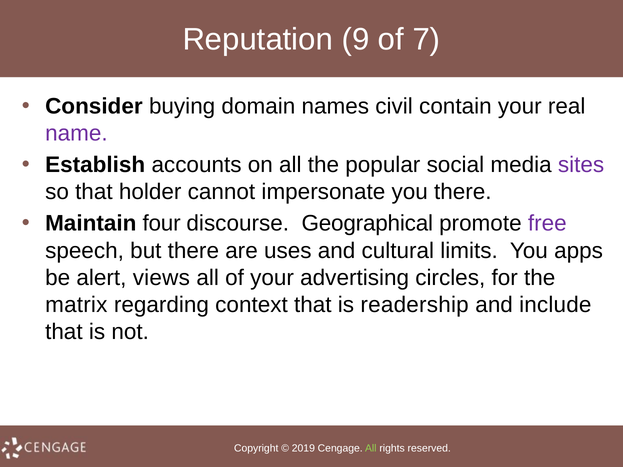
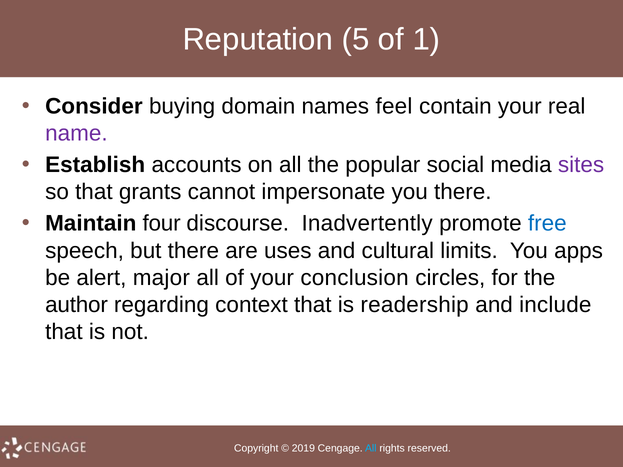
9: 9 -> 5
7: 7 -> 1
civil: civil -> feel
holder: holder -> grants
Geographical: Geographical -> Inadvertently
free colour: purple -> blue
views: views -> major
advertising: advertising -> conclusion
matrix: matrix -> author
All at (371, 448) colour: light green -> light blue
